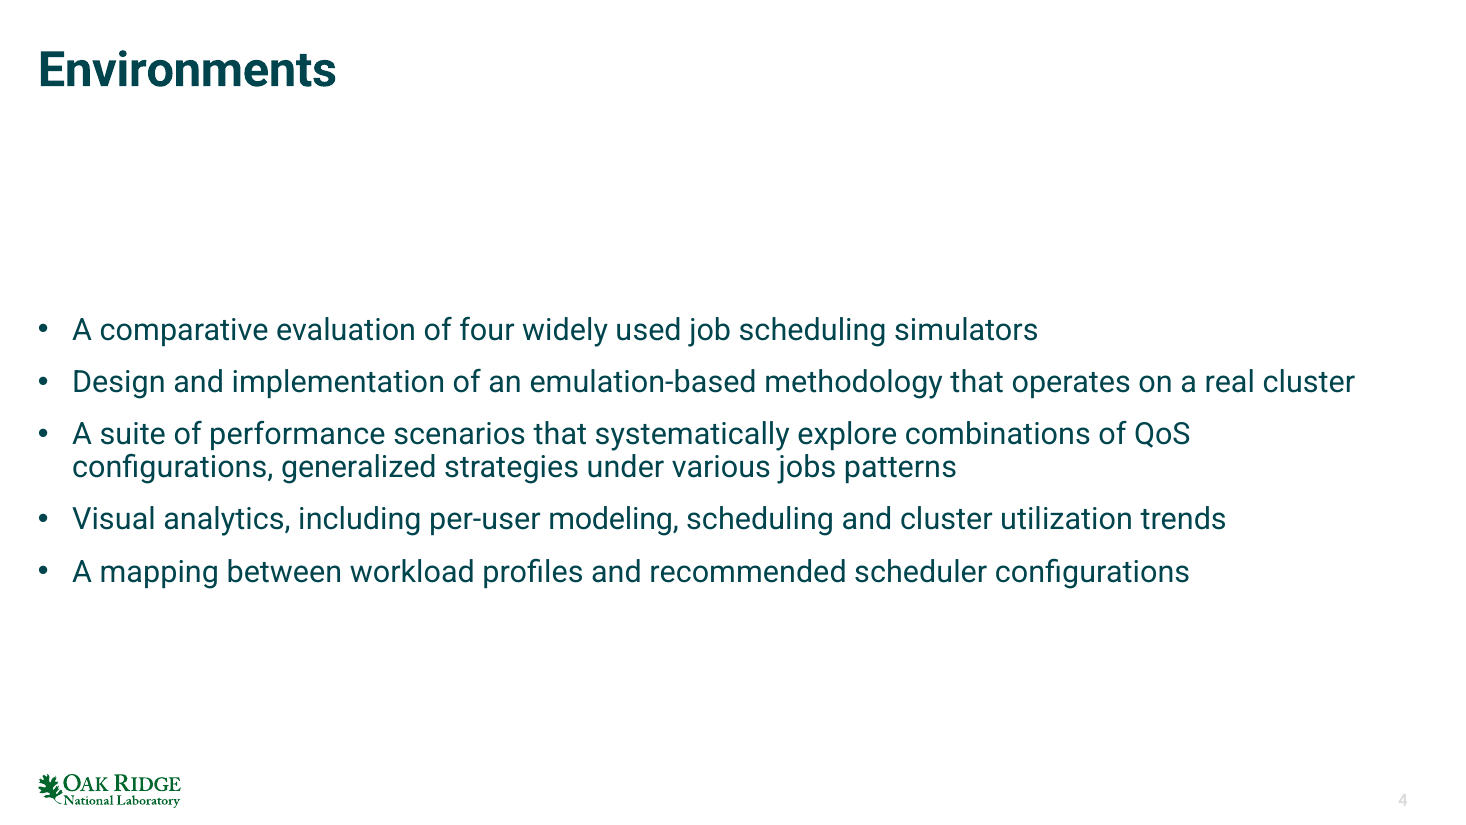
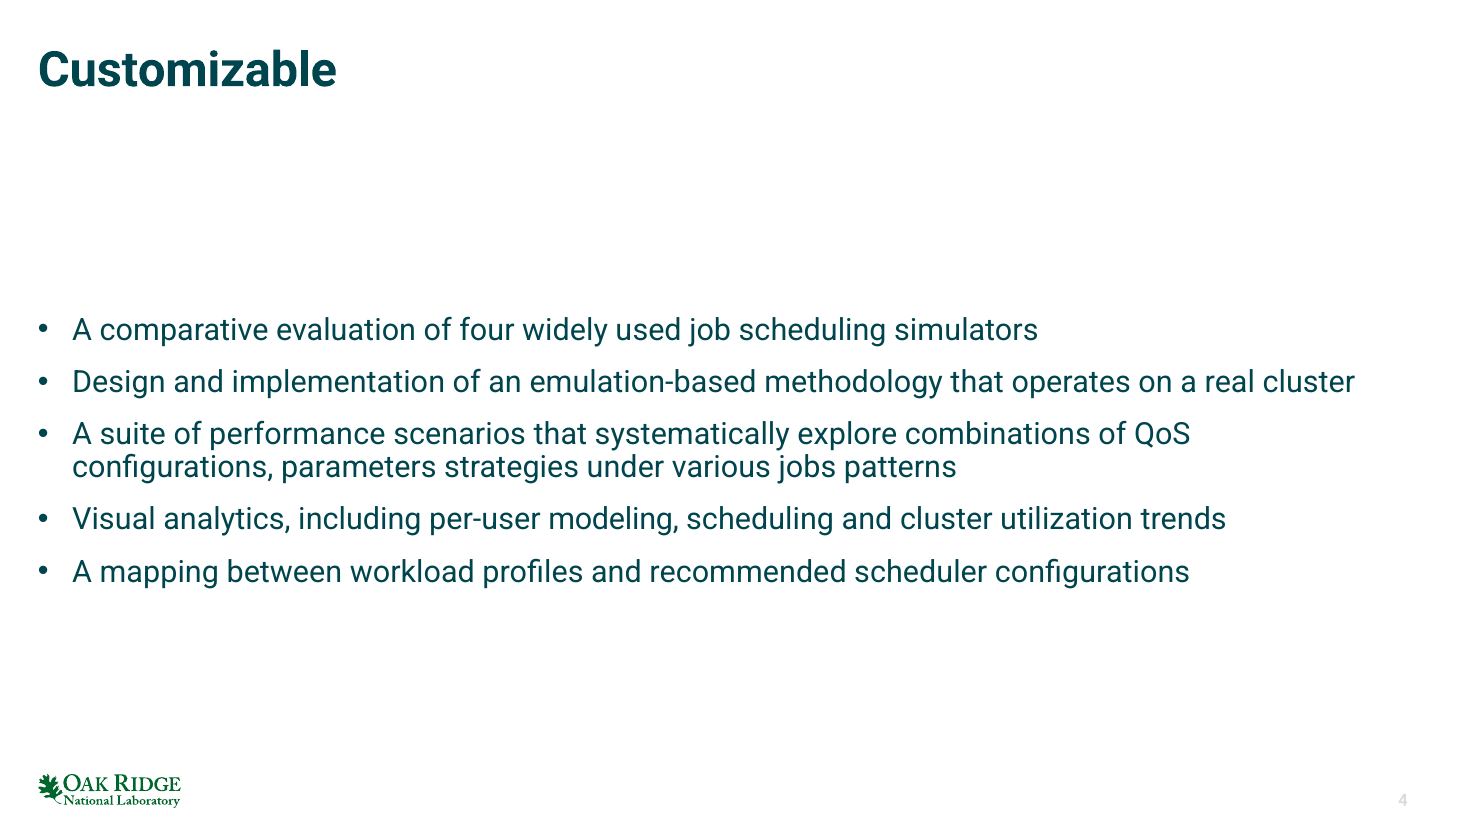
Environments: Environments -> Customizable
generalized: generalized -> parameters
